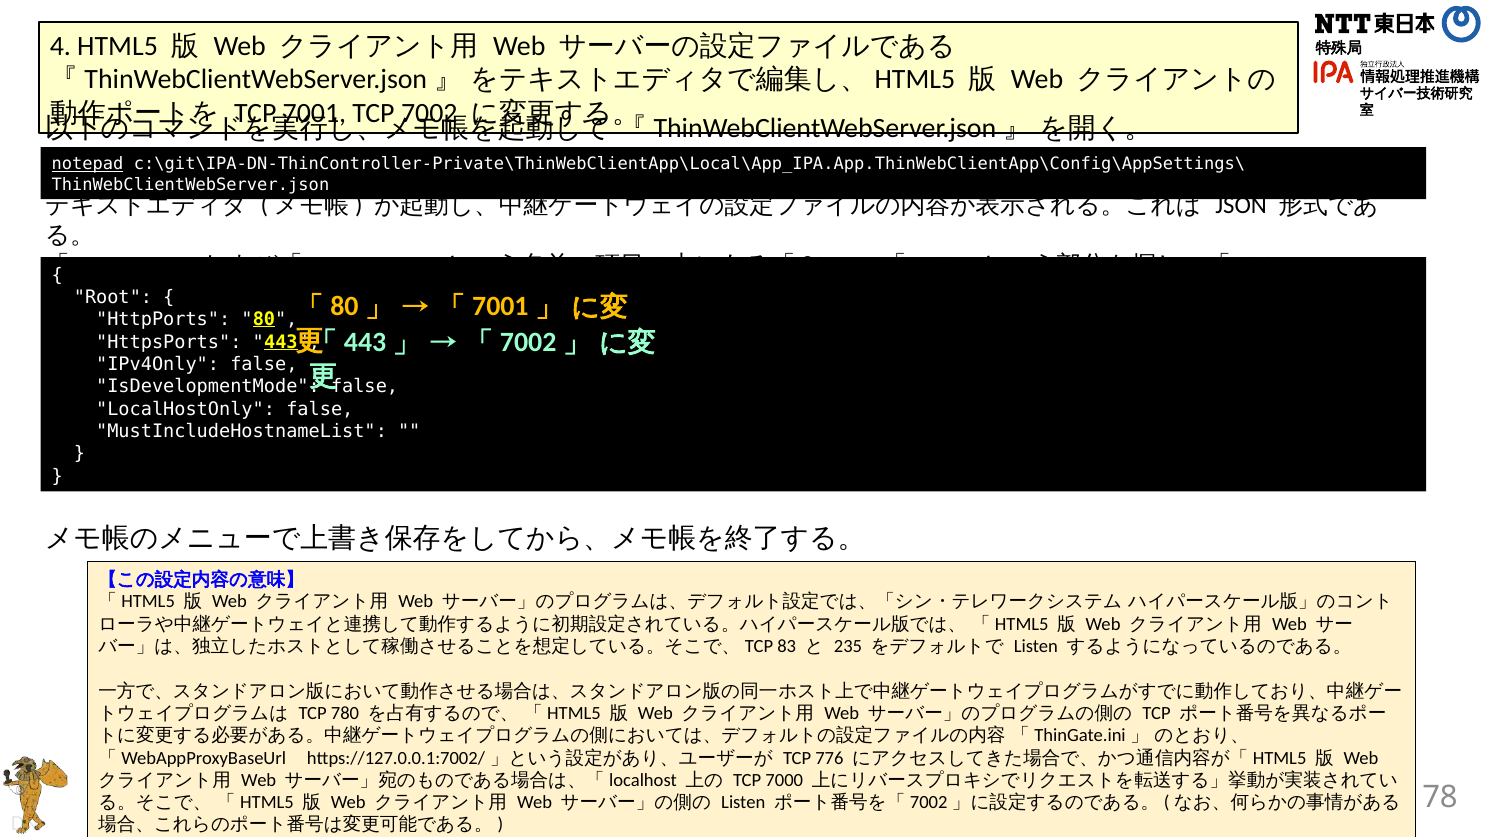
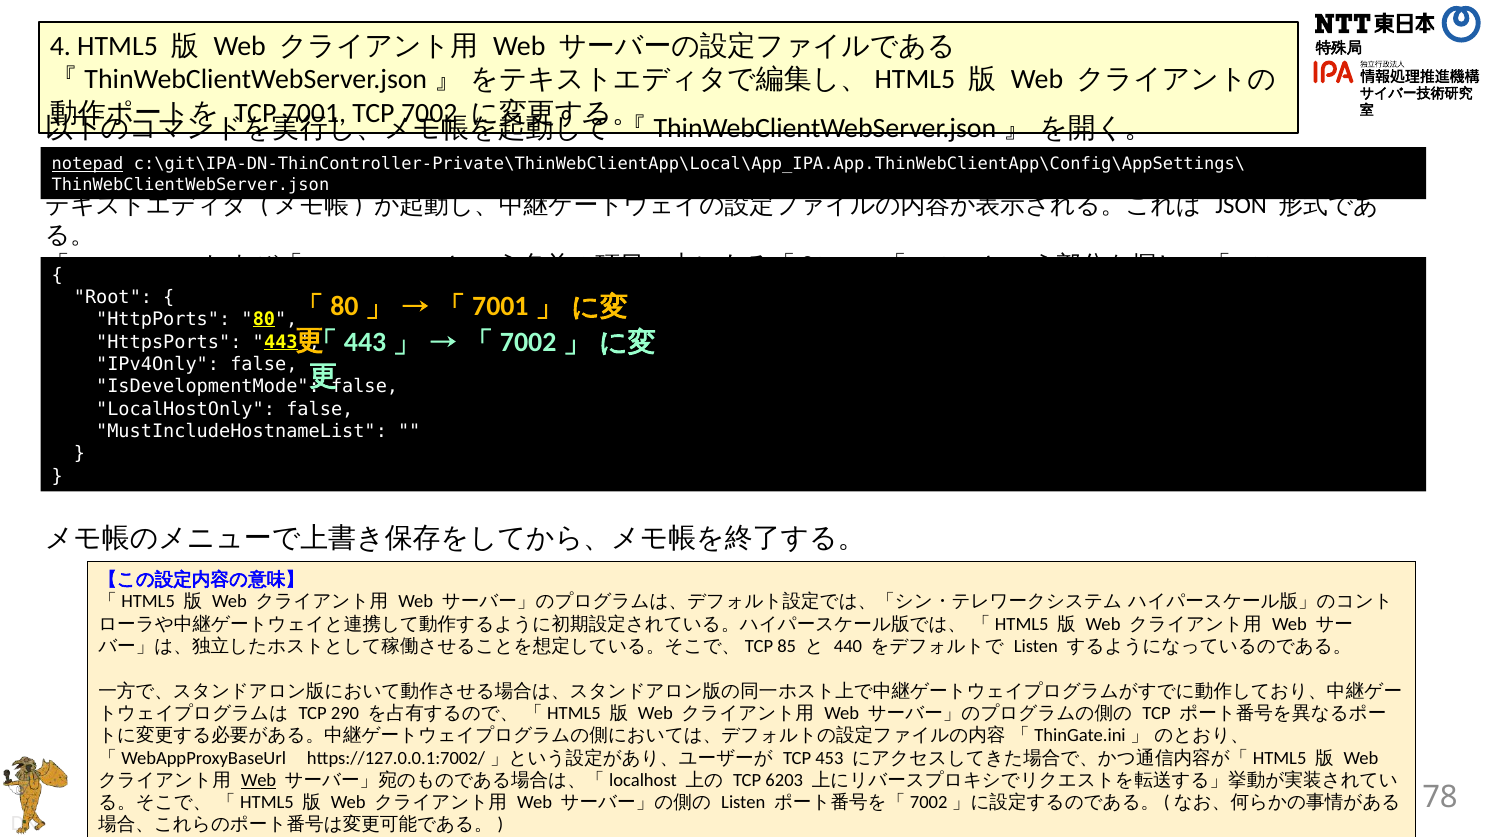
83: 83 -> 85
235: 235 -> 440
780: 780 -> 290
776: 776 -> 453
Web at (259, 780) underline: none -> present
7000: 7000 -> 6203
